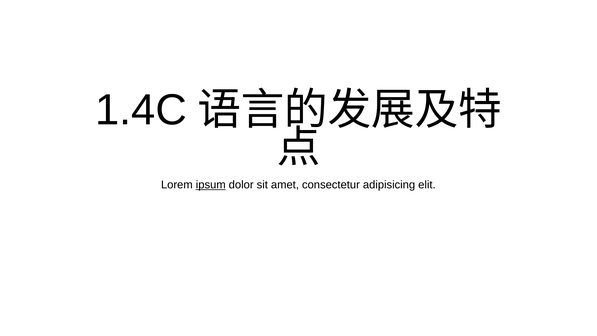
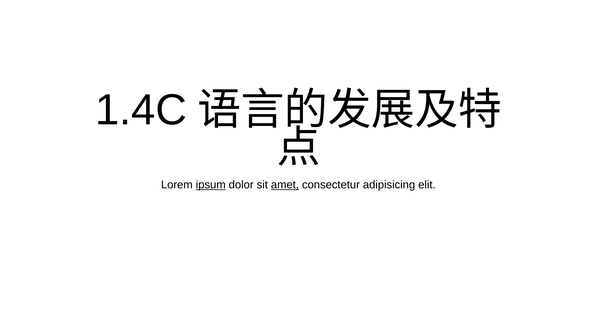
amet underline: none -> present
